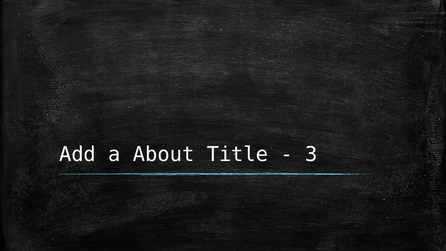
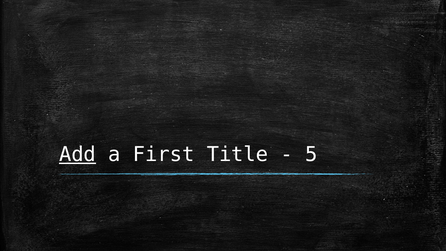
Add underline: none -> present
About: About -> First
3: 3 -> 5
